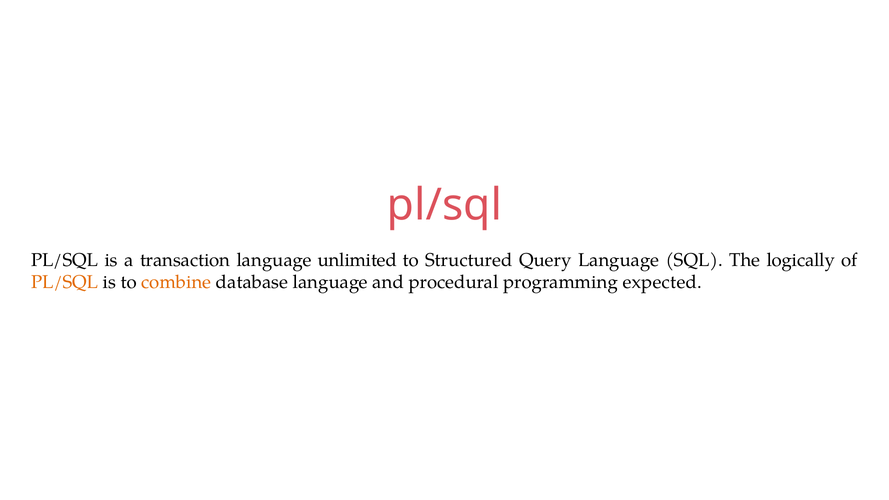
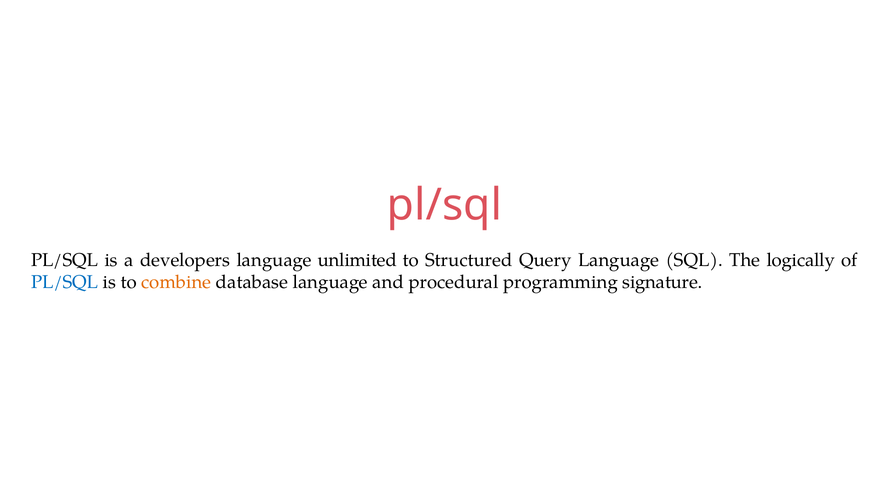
transaction: transaction -> developers
PL/SQL at (65, 282) colour: orange -> blue
expected: expected -> signature
